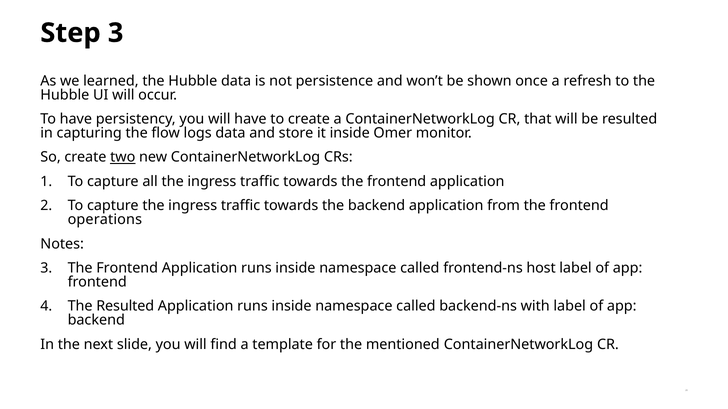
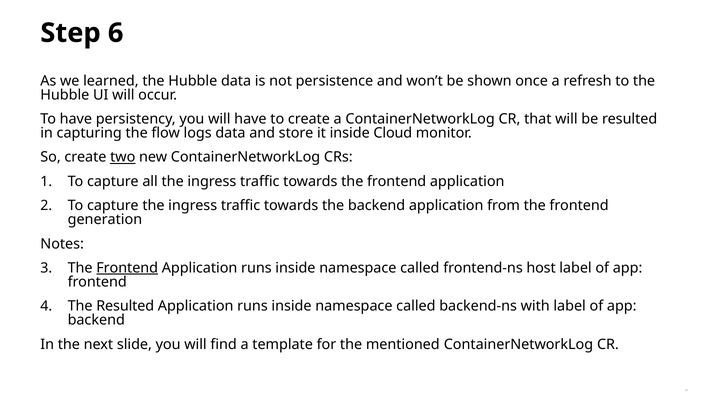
Step 3: 3 -> 6
Omer: Omer -> Cloud
operations: operations -> generation
Frontend at (127, 268) underline: none -> present
